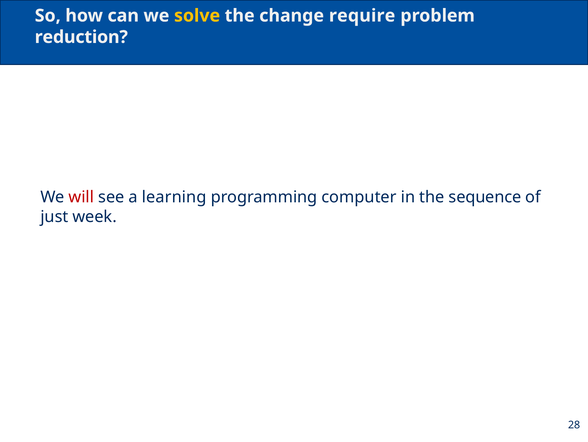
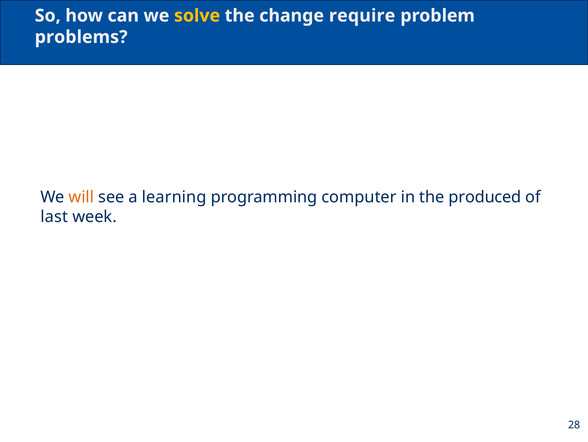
reduction: reduction -> problems
will colour: red -> orange
sequence: sequence -> produced
just: just -> last
